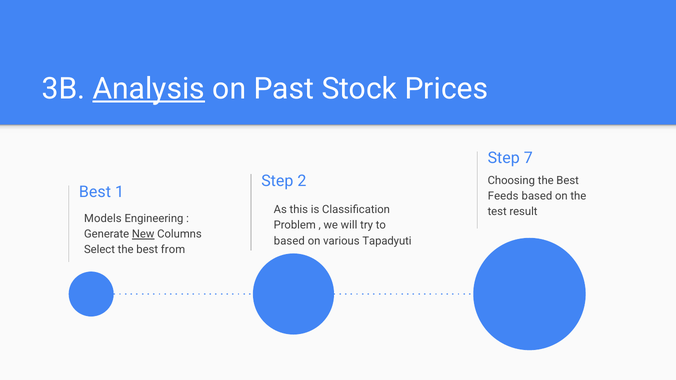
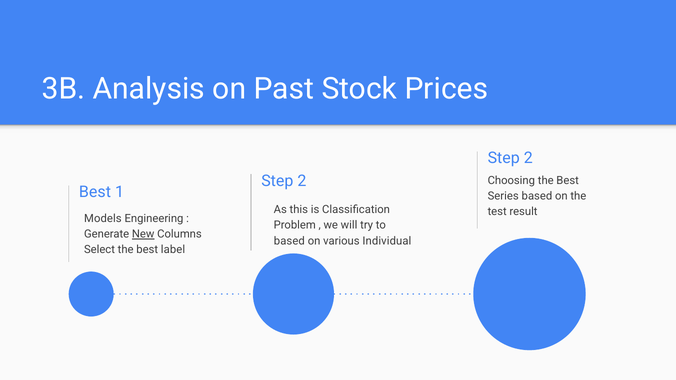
Analysis underline: present -> none
7 at (528, 158): 7 -> 2
Feeds: Feeds -> Series
Tapadyuti: Tapadyuti -> Individual
from: from -> label
